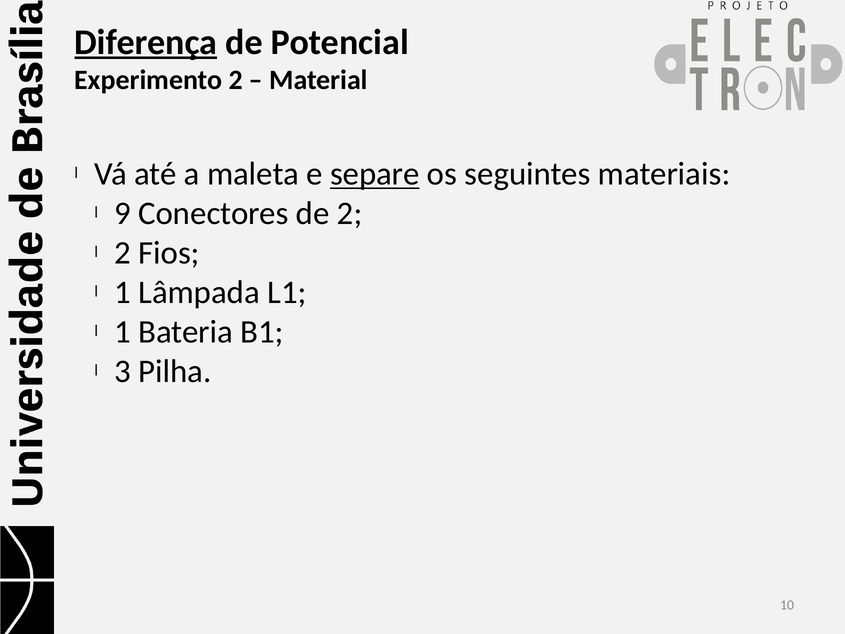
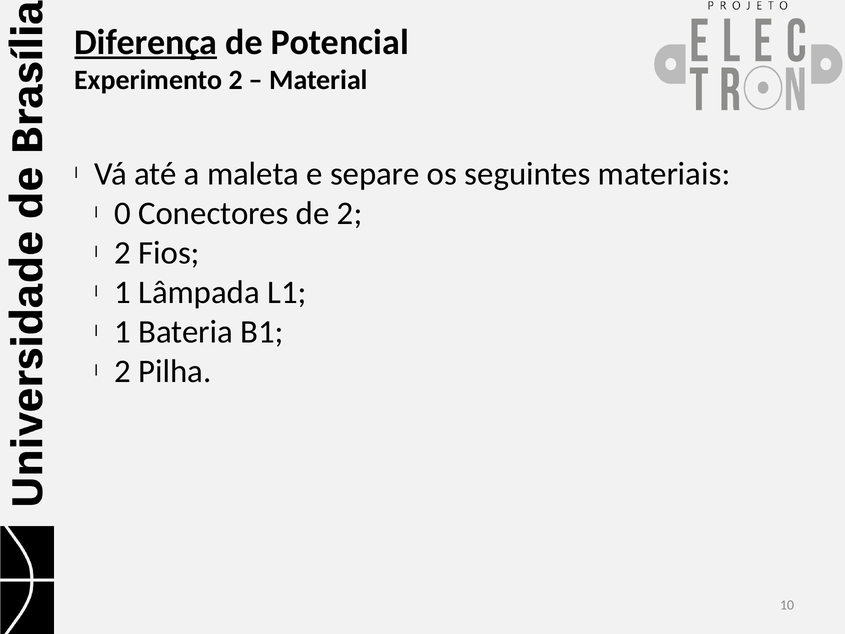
separe underline: present -> none
9: 9 -> 0
3 at (123, 371): 3 -> 2
